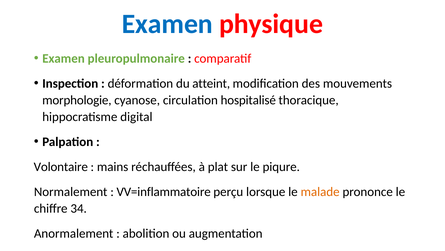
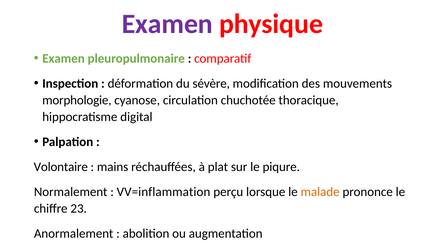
Examen at (167, 24) colour: blue -> purple
atteint: atteint -> sévère
hospitalisé: hospitalisé -> chuchotée
VV=inflammatoire: VV=inflammatoire -> VV=inflammation
34: 34 -> 23
